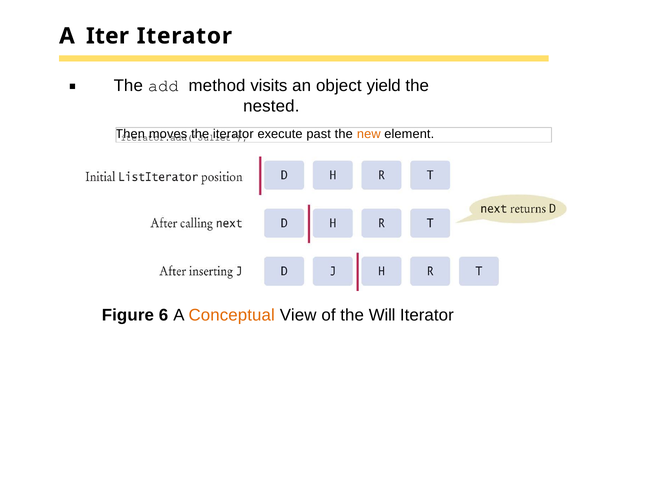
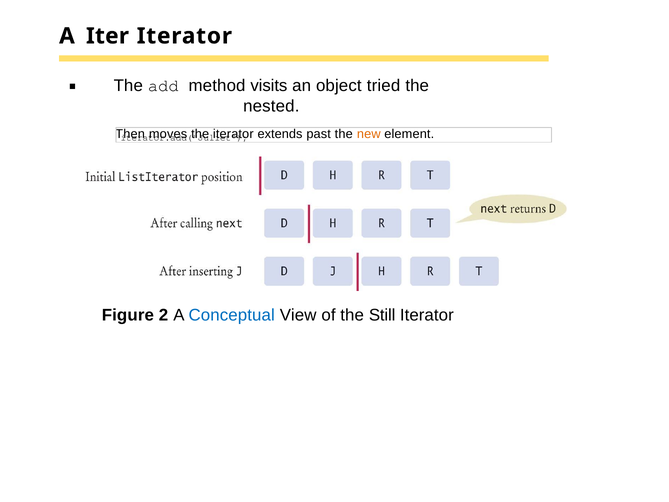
yield: yield -> tried
execute: execute -> extends
6: 6 -> 2
Conceptual colour: orange -> blue
Will: Will -> Still
